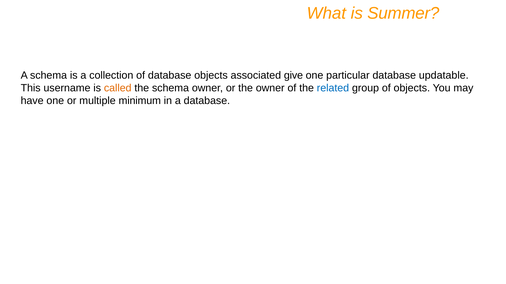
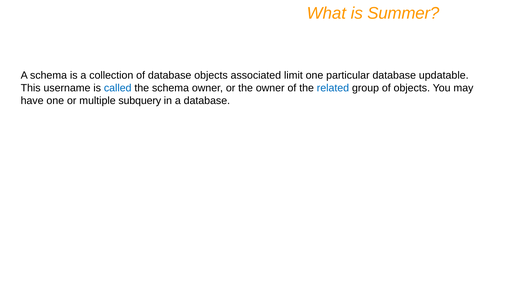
give: give -> limit
called colour: orange -> blue
minimum: minimum -> subquery
